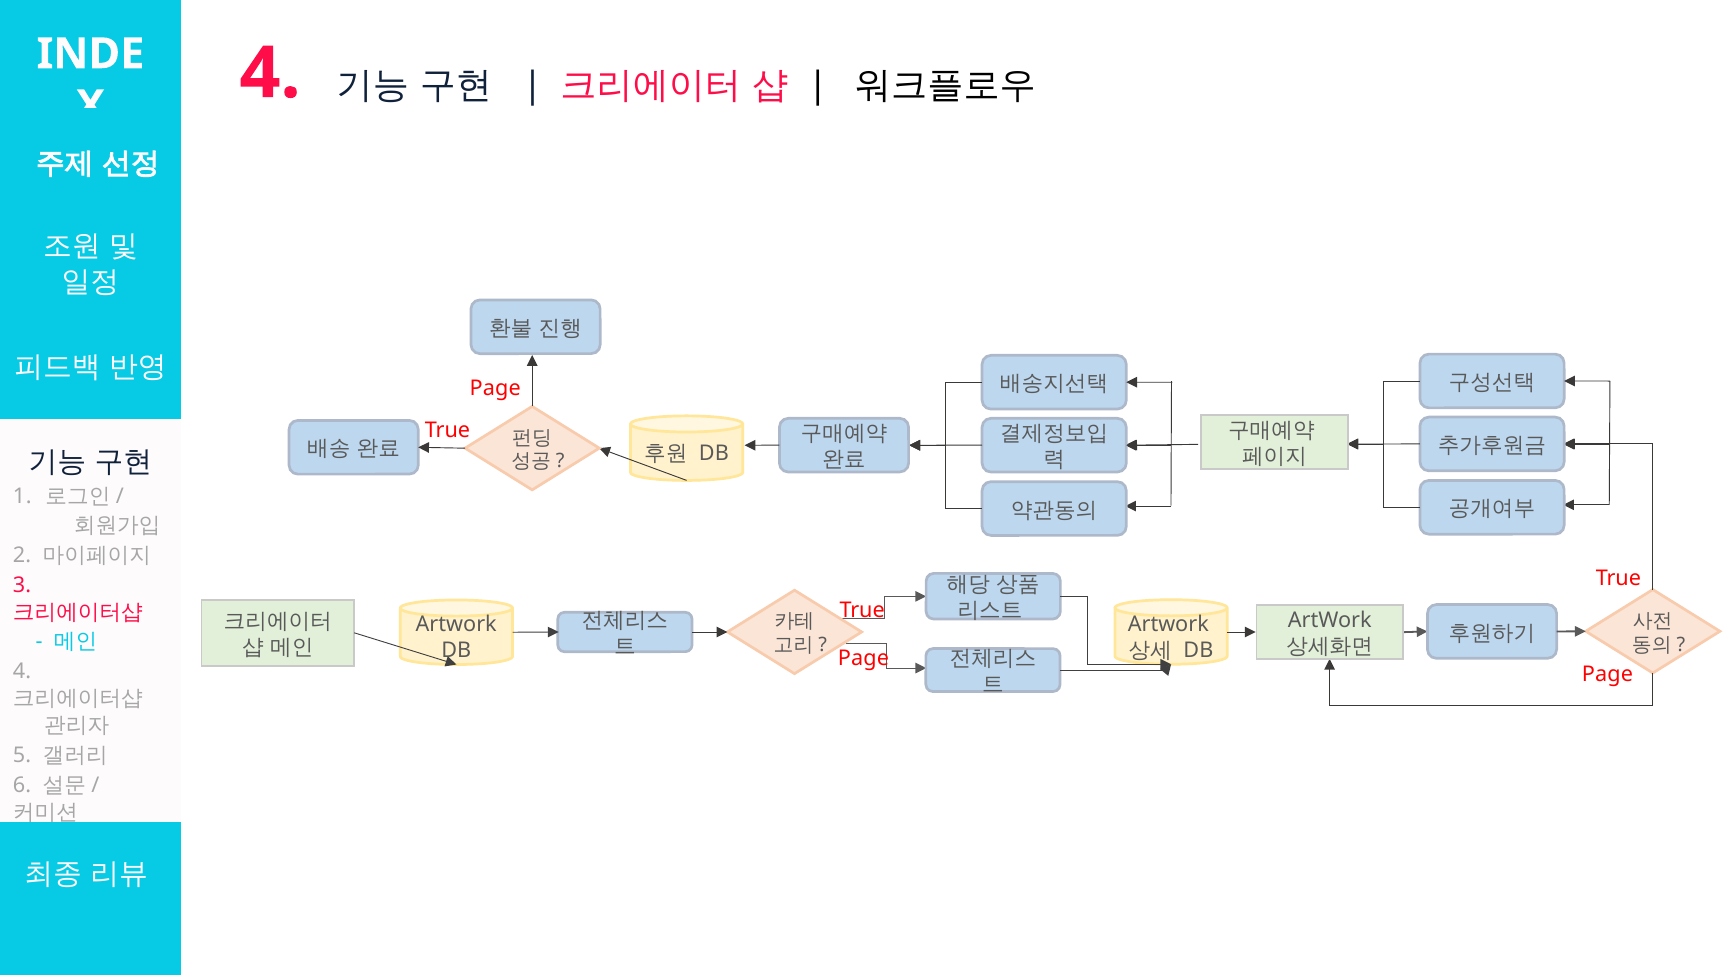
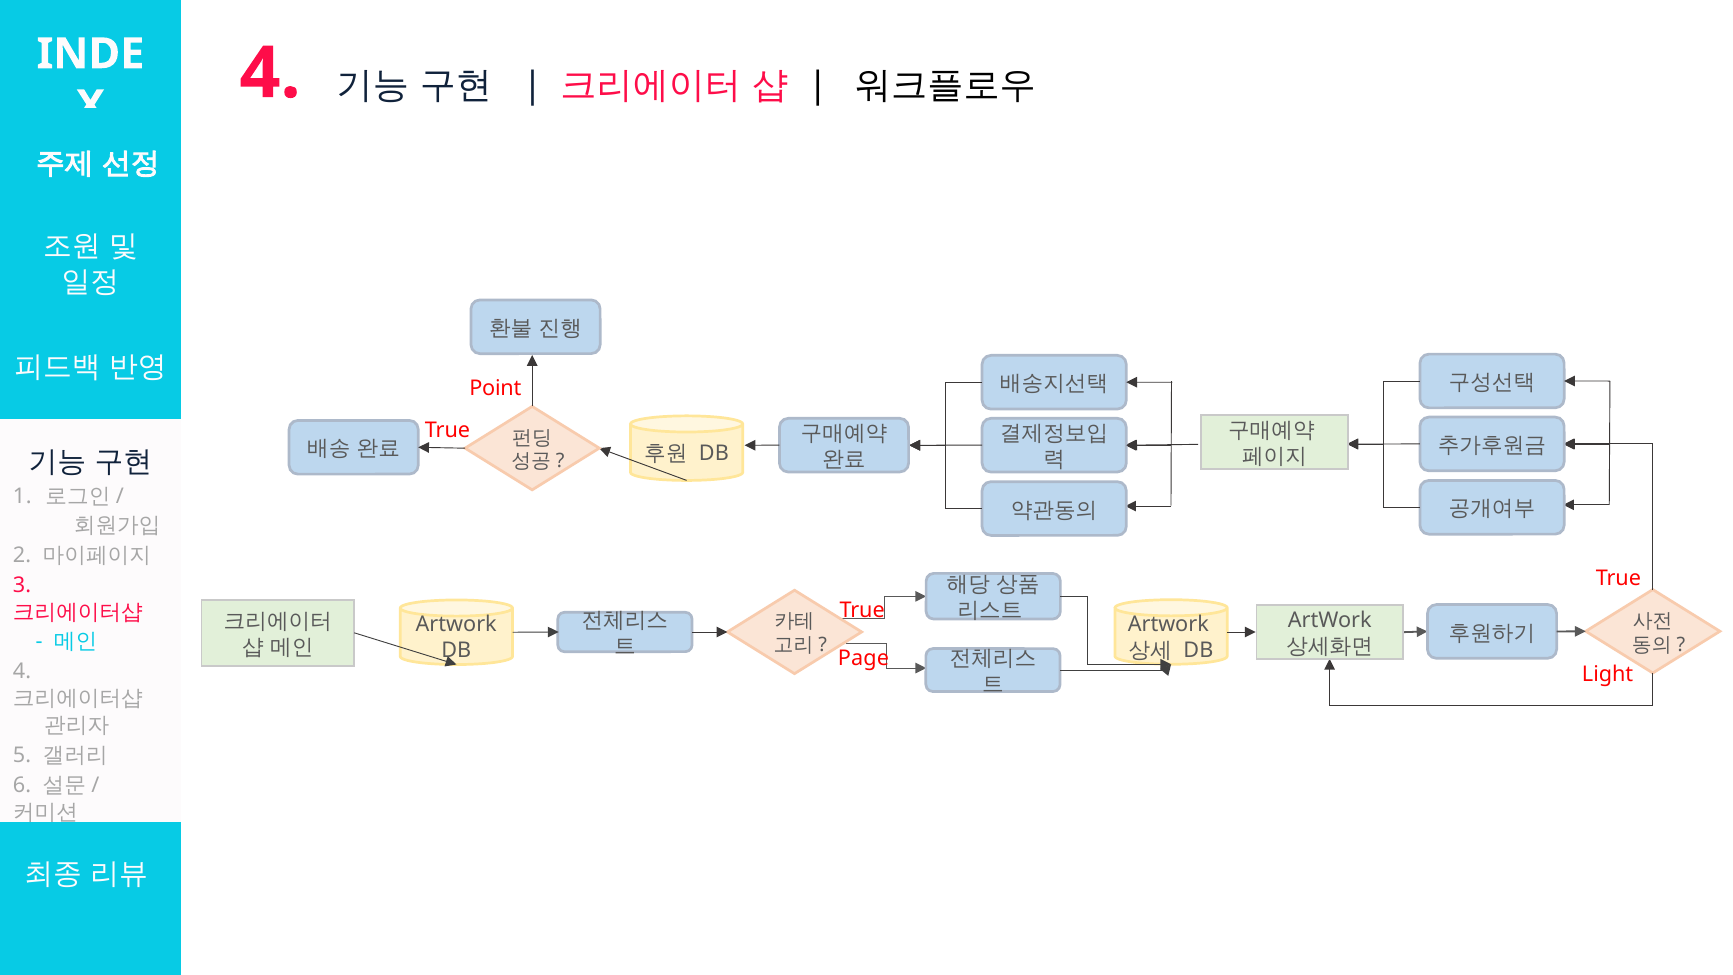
Page at (495, 388): Page -> Point
Page at (1608, 674): Page -> Light
